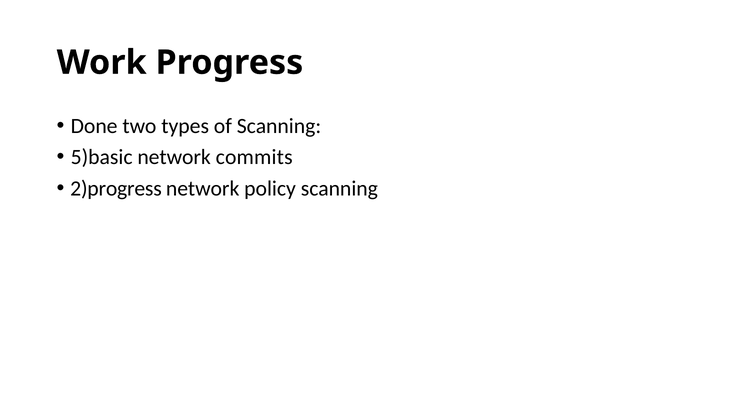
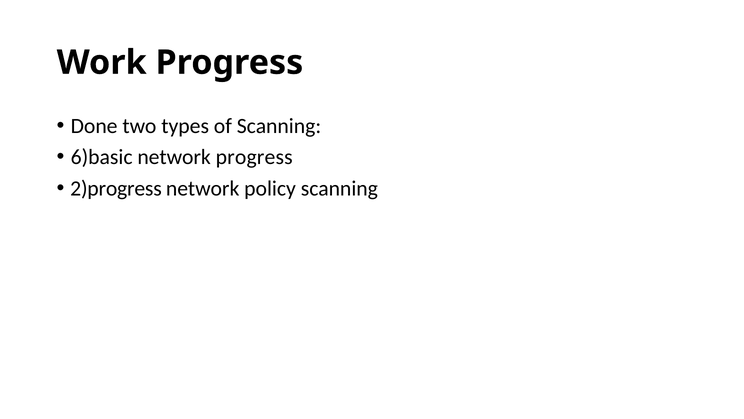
5)basic: 5)basic -> 6)basic
network commits: commits -> progress
